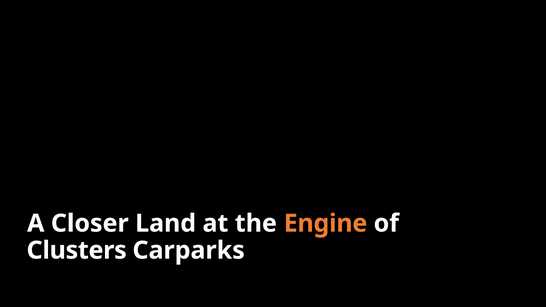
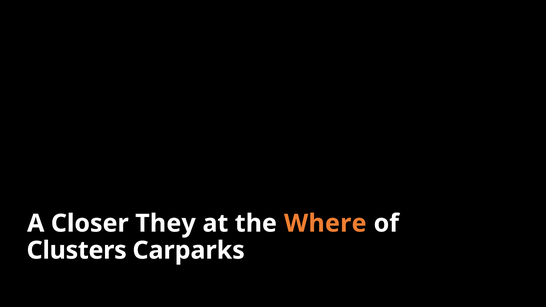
Land: Land -> They
Engine: Engine -> Where
